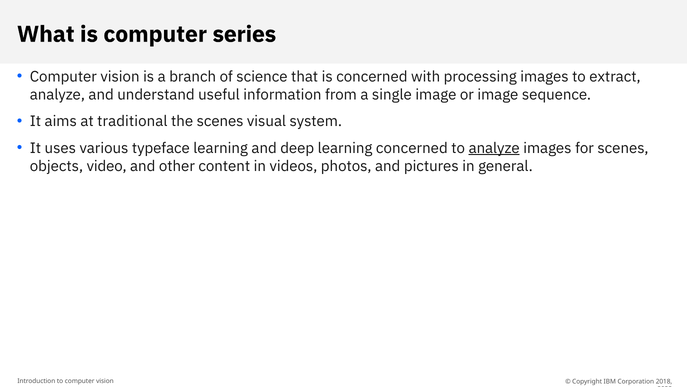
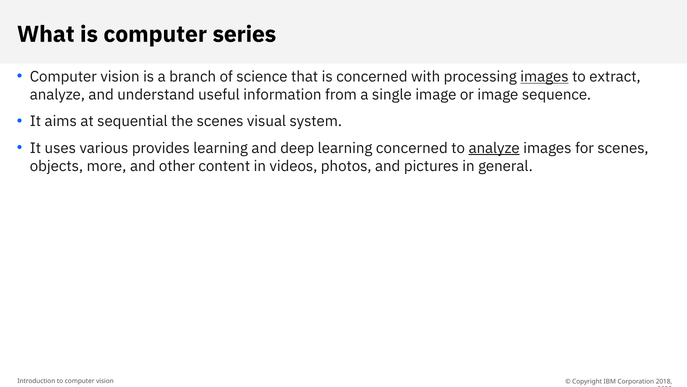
images at (544, 77) underline: none -> present
traditional: traditional -> sequential
typeface: typeface -> provides
video: video -> more
